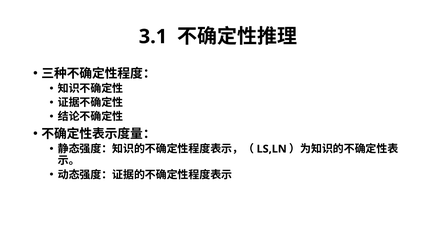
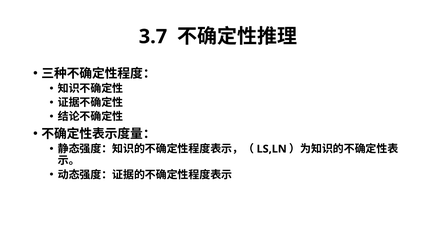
3.1: 3.1 -> 3.7
